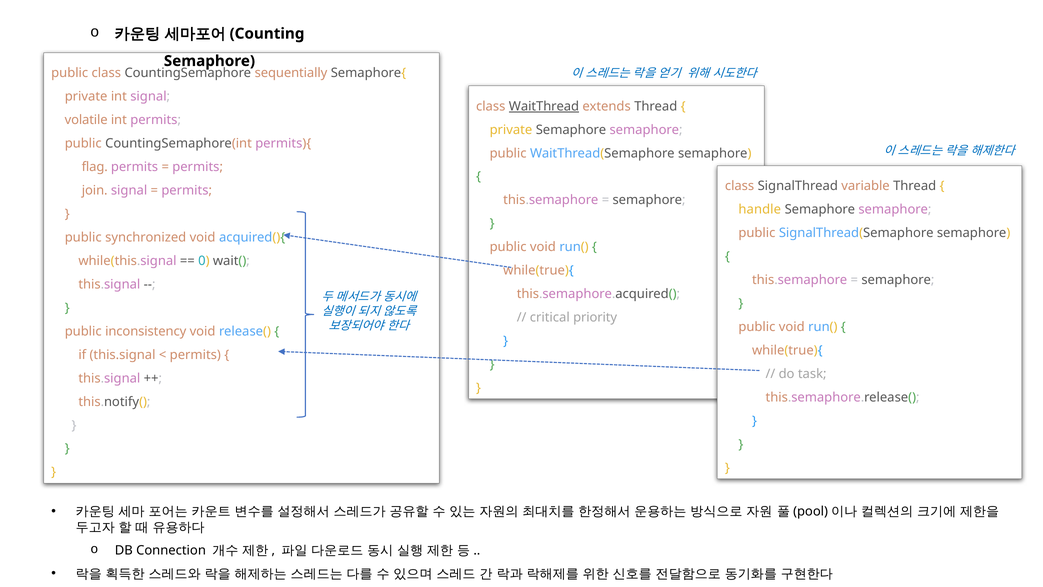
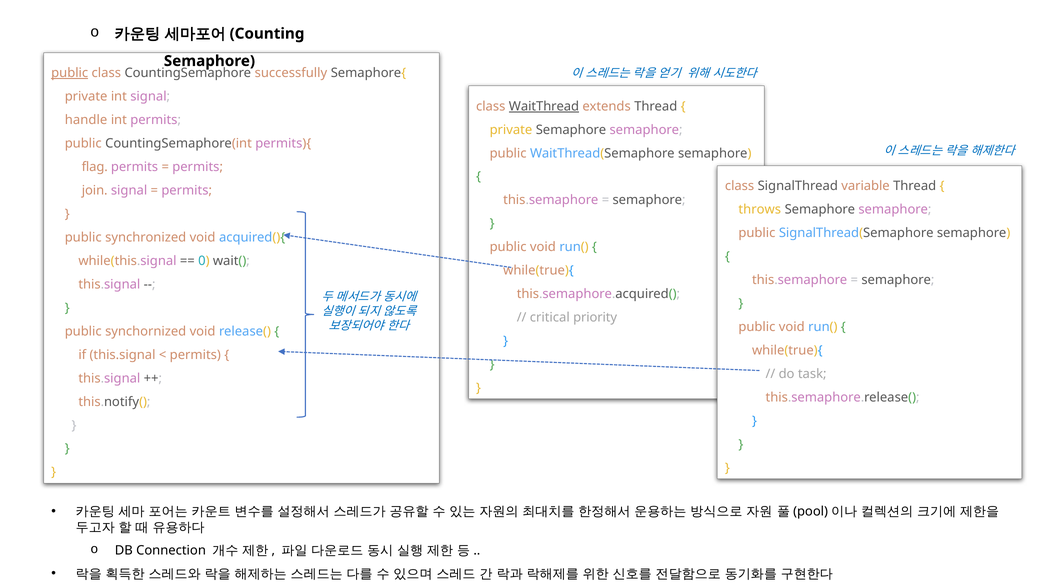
public at (70, 73) underline: none -> present
sequentially: sequentially -> successfully
volatile: volatile -> handle
handle: handle -> throws
inconsistency: inconsistency -> synchornized
